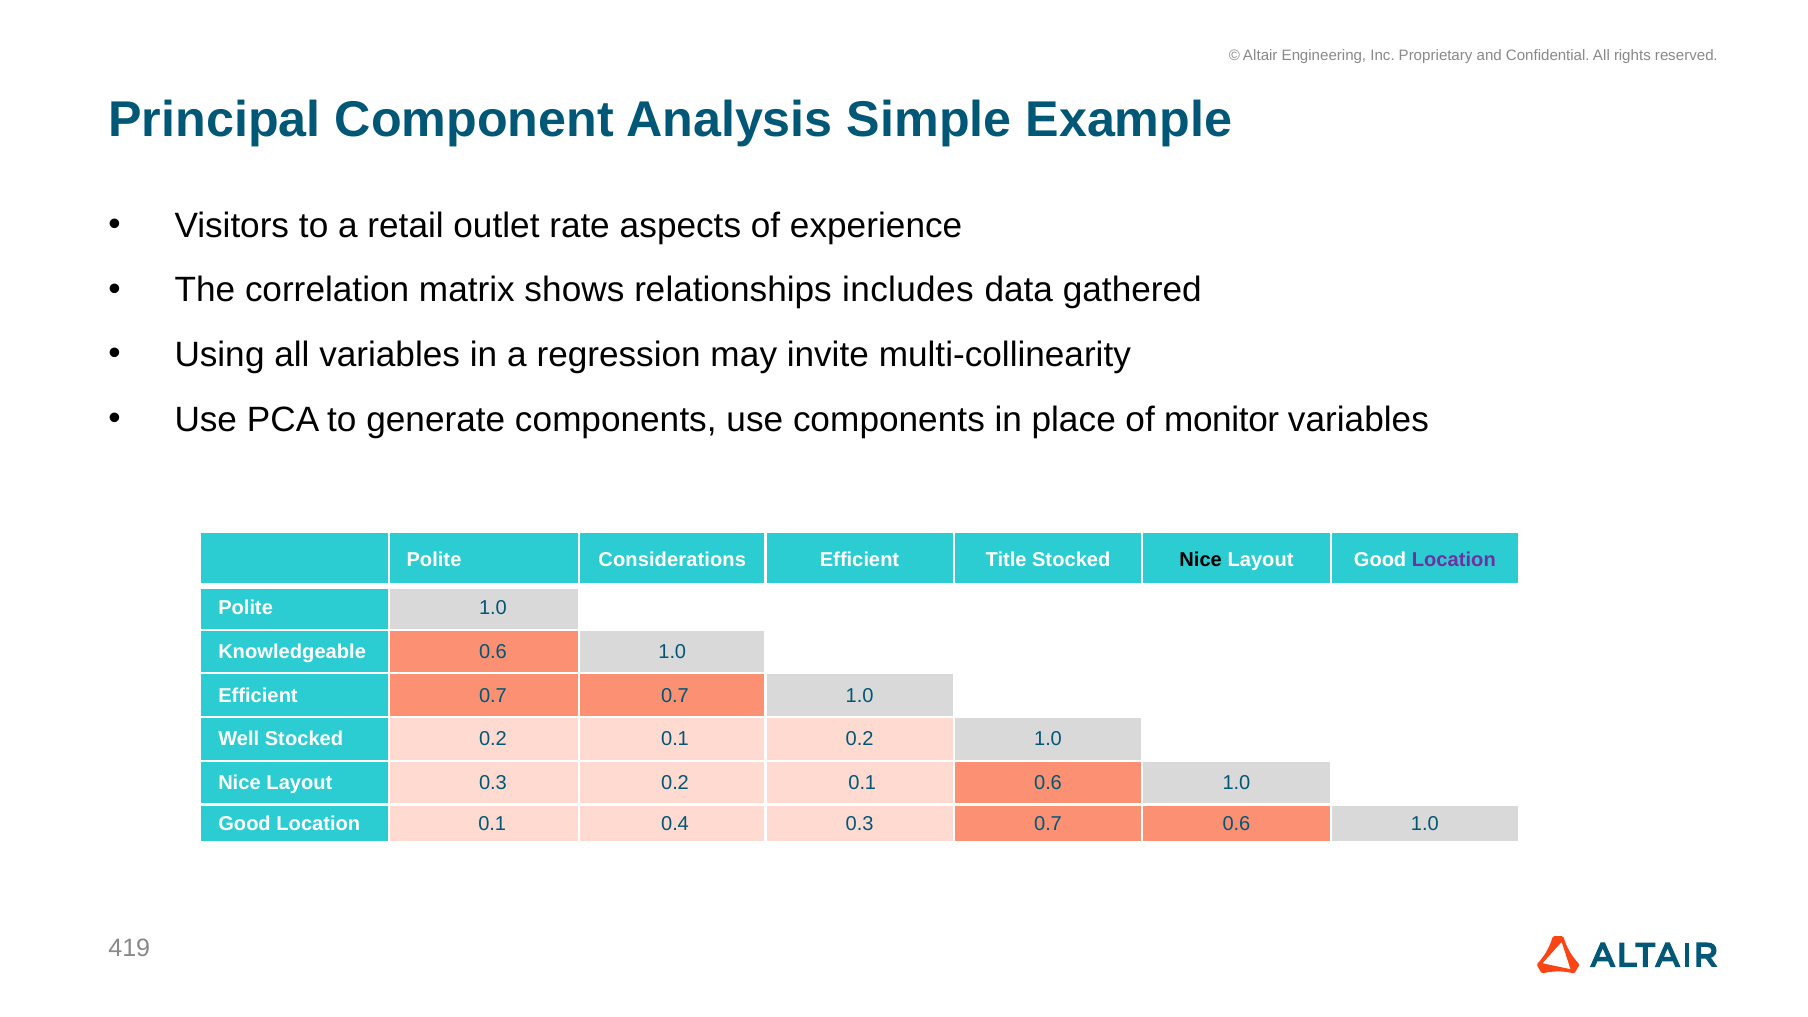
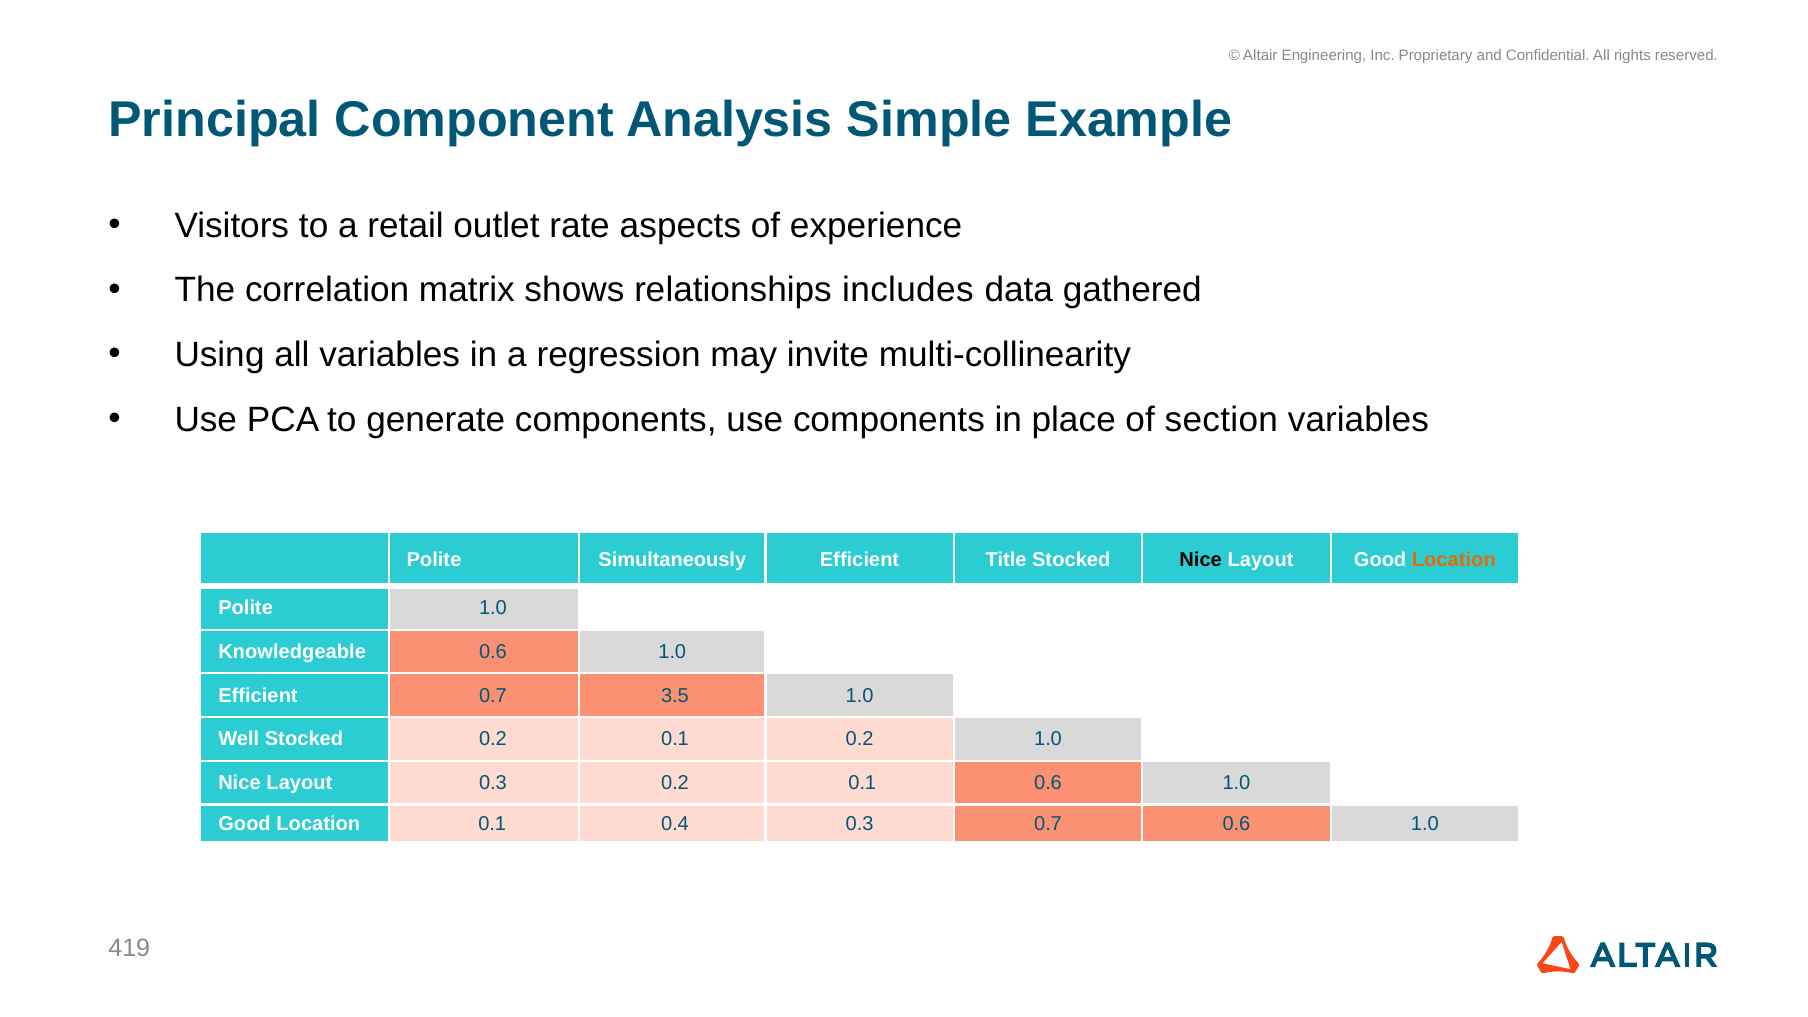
monitor: monitor -> section
Considerations: Considerations -> Simultaneously
Location at (1454, 560) colour: purple -> orange
0.7 0.7: 0.7 -> 3.5
